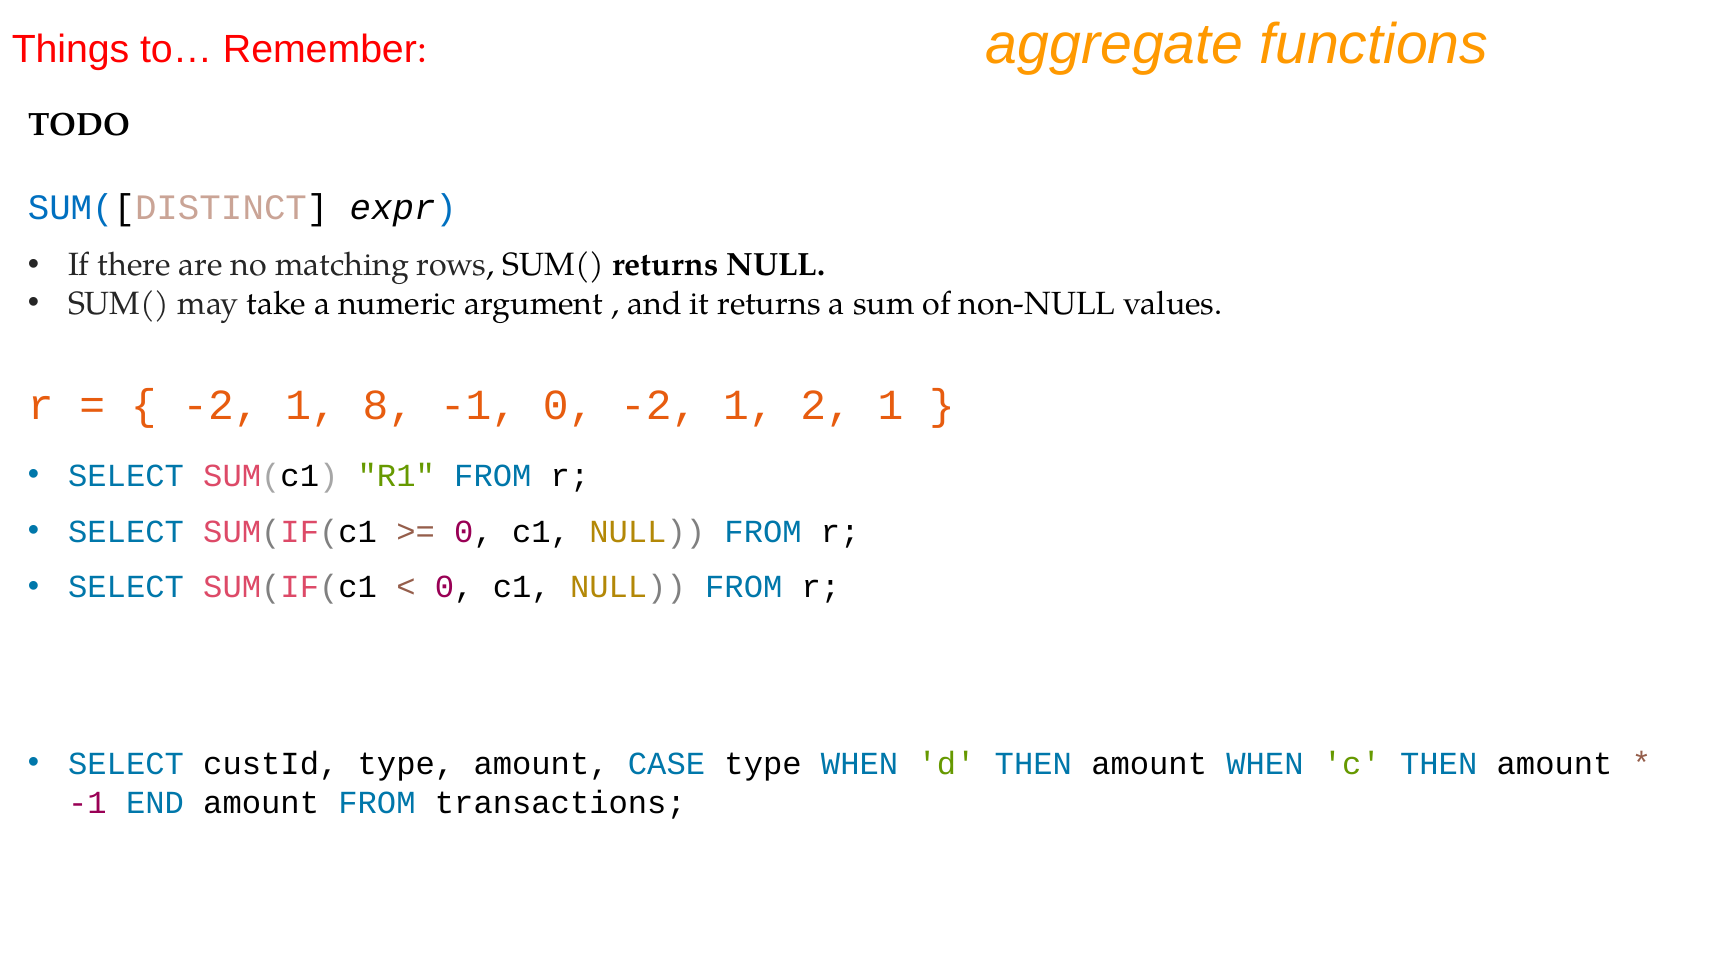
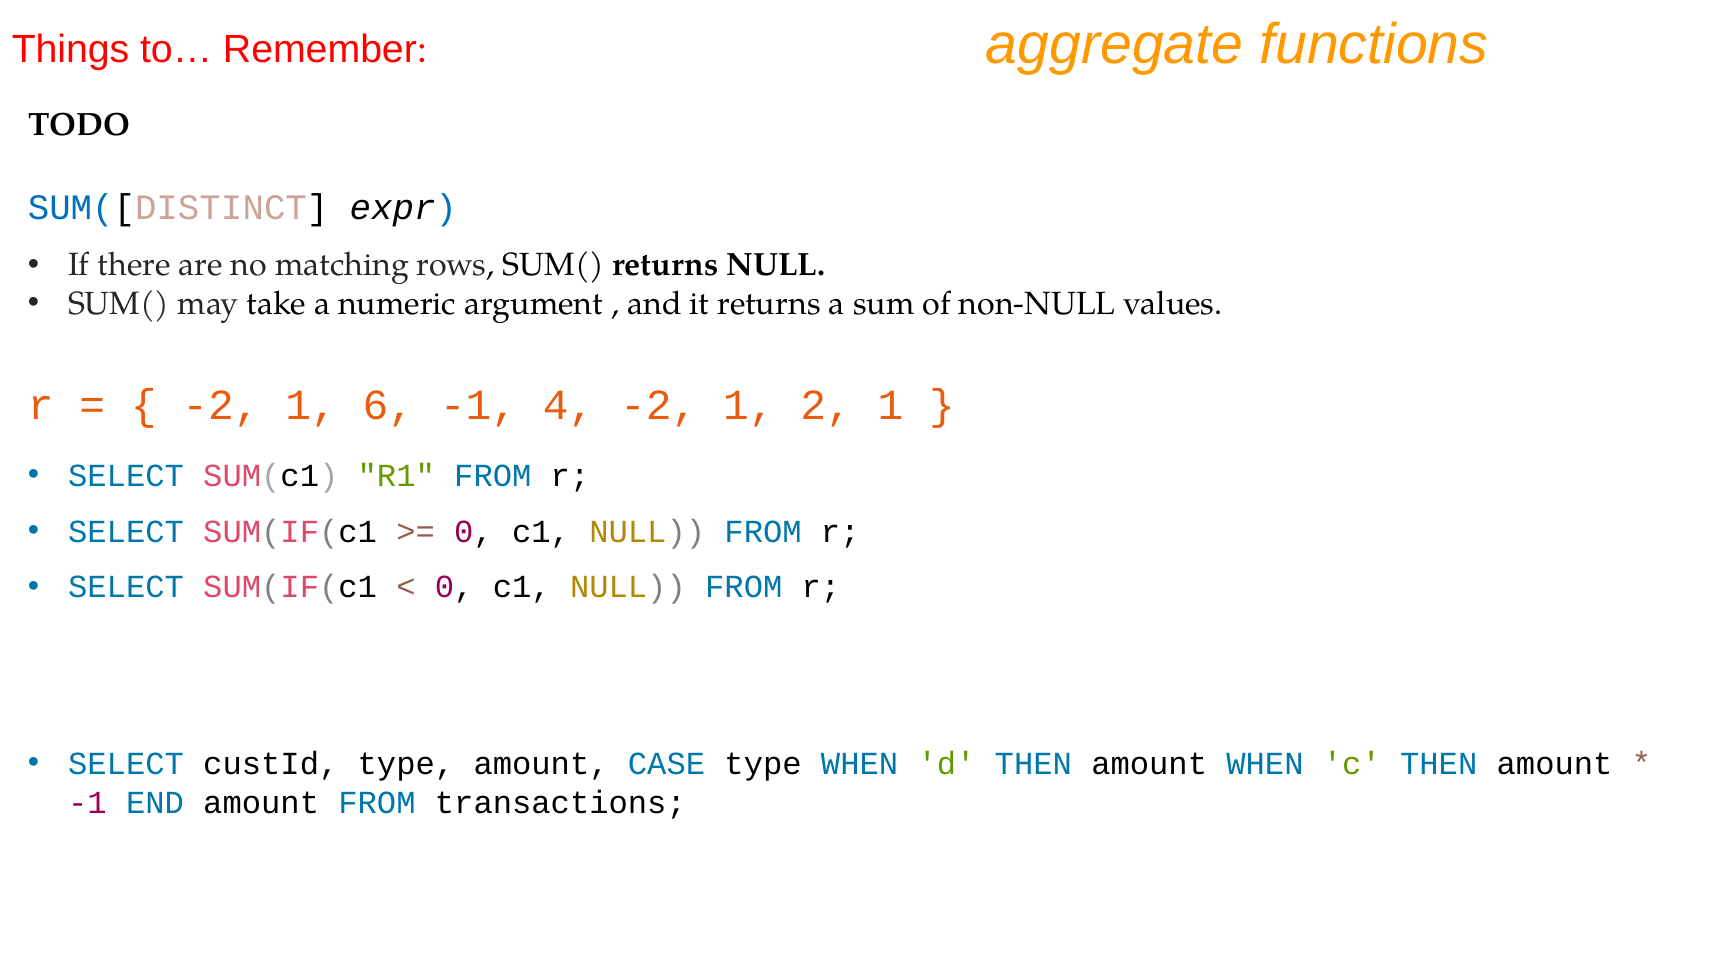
8: 8 -> 6
-1 0: 0 -> 4
